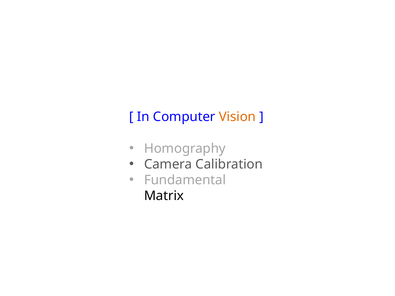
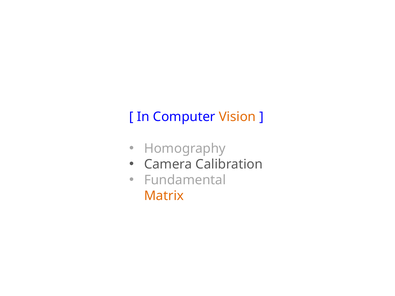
Matrix colour: black -> orange
